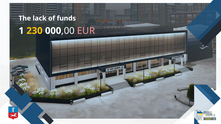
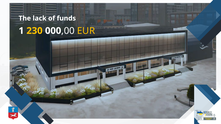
EUR colour: pink -> yellow
